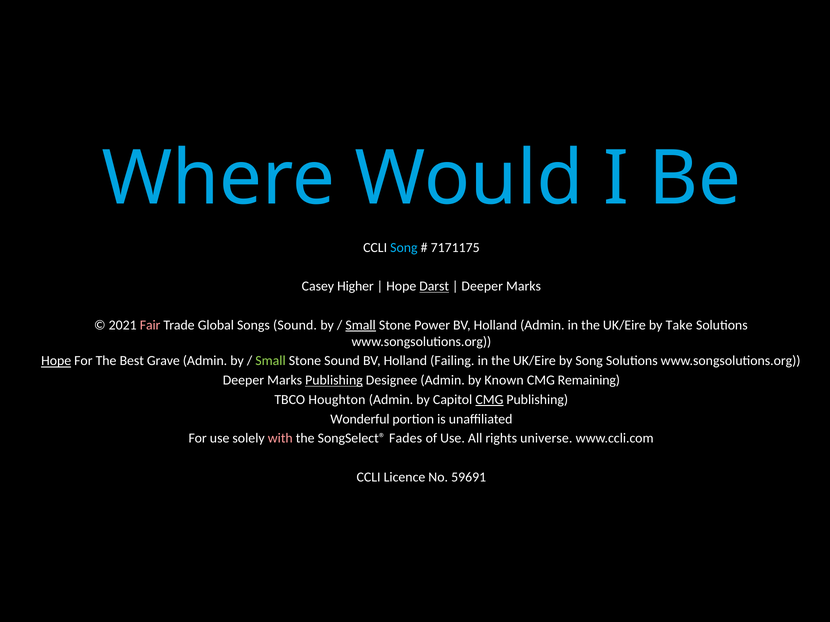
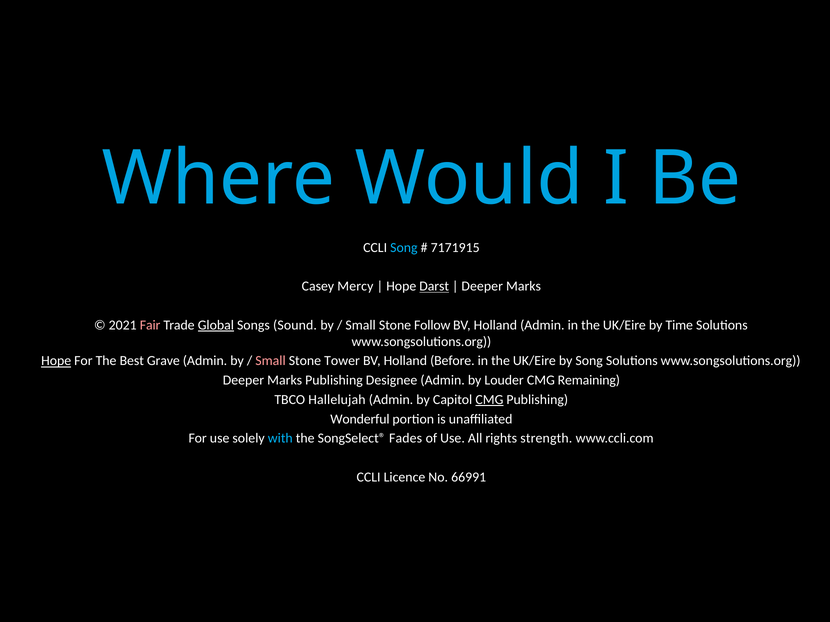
7171175: 7171175 -> 7171915
Higher: Higher -> Mercy
Global underline: none -> present
Small at (361, 325) underline: present -> none
Power: Power -> Follow
Take: Take -> Time
Small at (271, 361) colour: light green -> pink
Stone Sound: Sound -> Tower
Failing: Failing -> Before
Publishing at (334, 381) underline: present -> none
Known: Known -> Louder
Houghton: Houghton -> Hallelujah
with colour: pink -> light blue
universe: universe -> strength
59691: 59691 -> 66991
